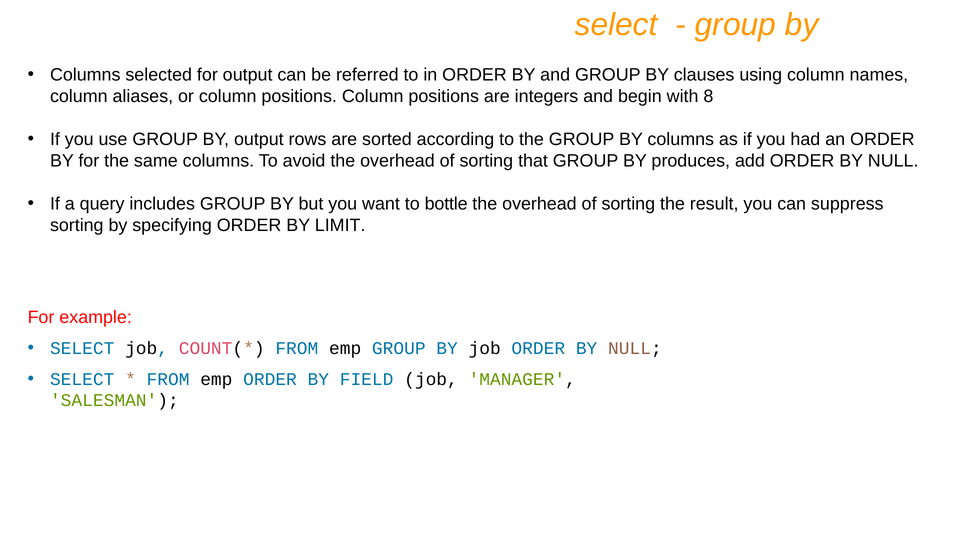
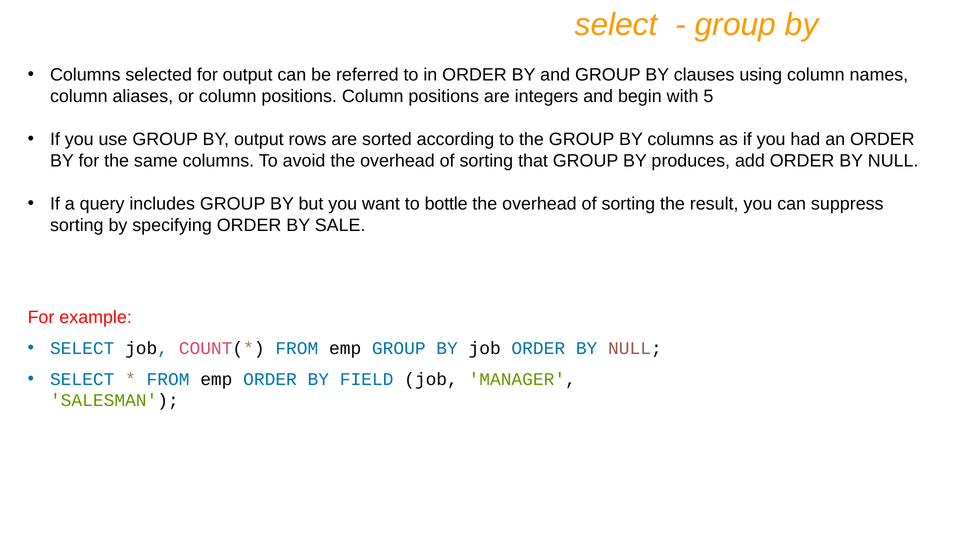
8: 8 -> 5
LIMIT: LIMIT -> SALE
